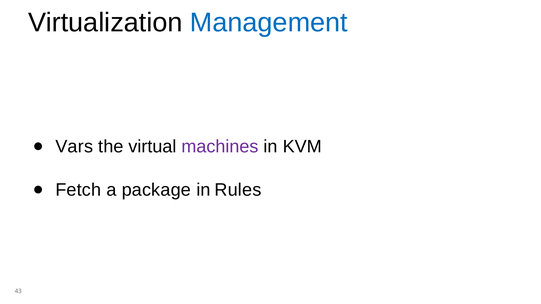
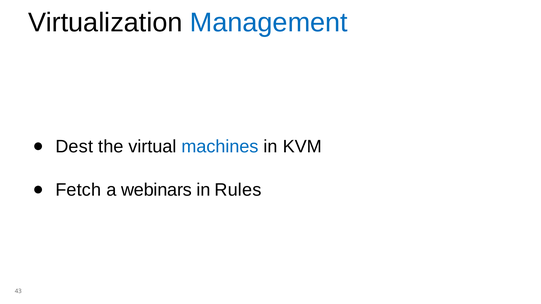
Vars: Vars -> Dest
machines colour: purple -> blue
package: package -> webinars
